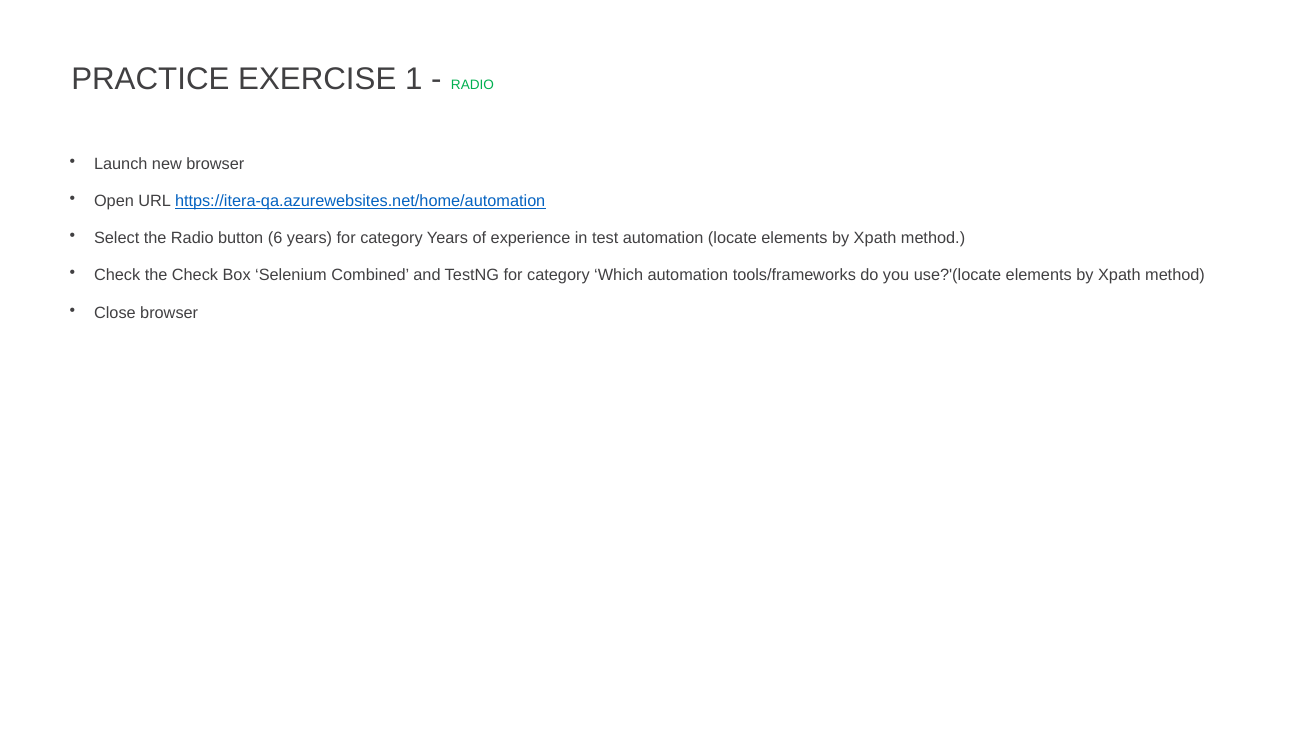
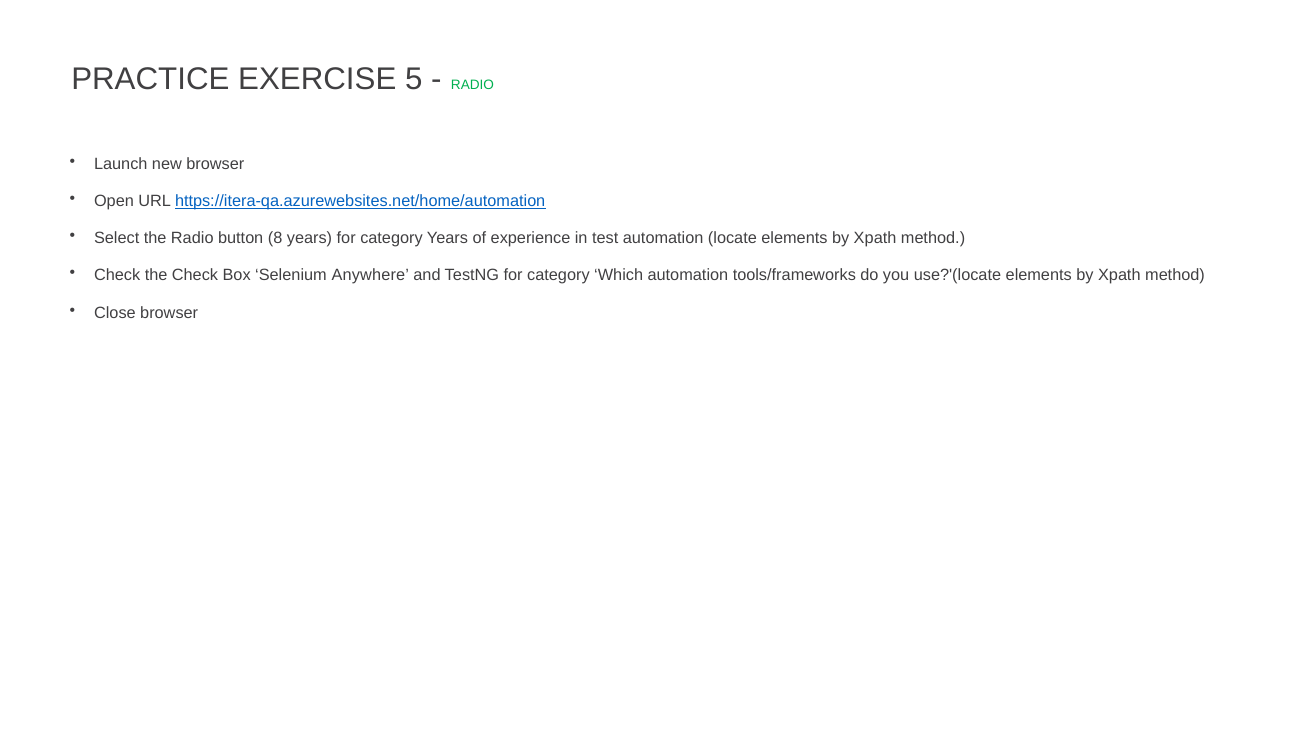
1: 1 -> 5
6: 6 -> 8
Combined: Combined -> Anywhere
